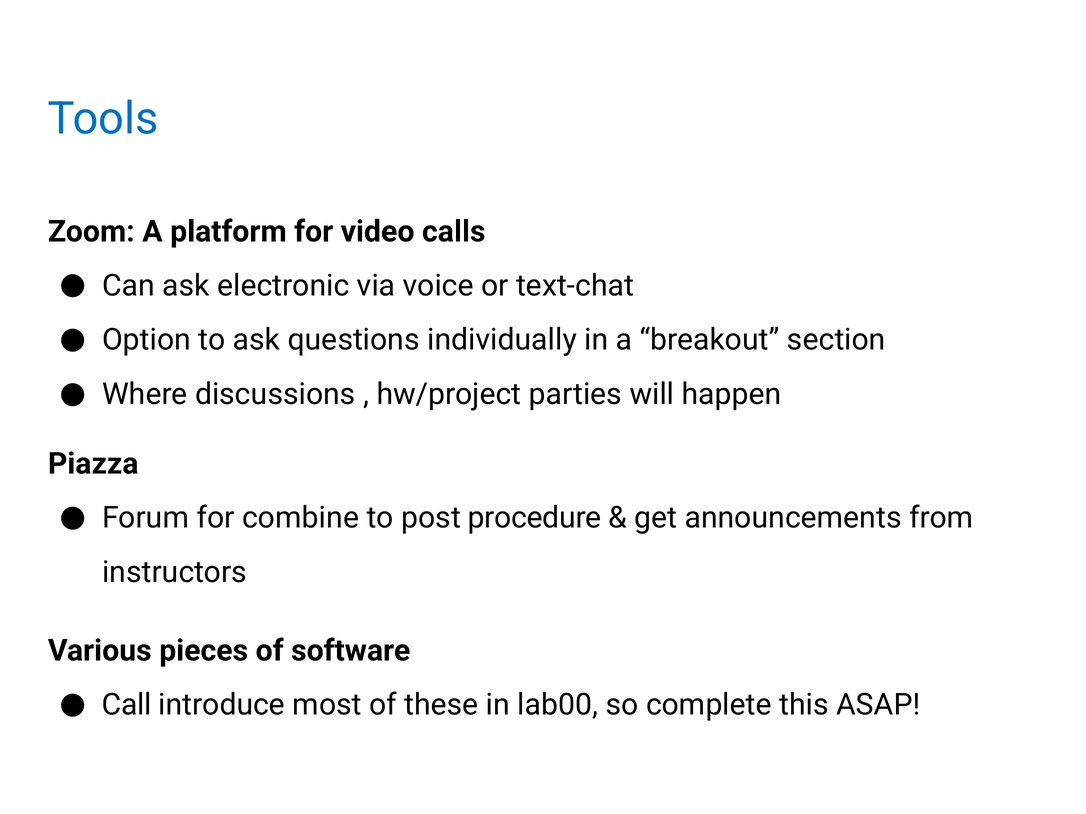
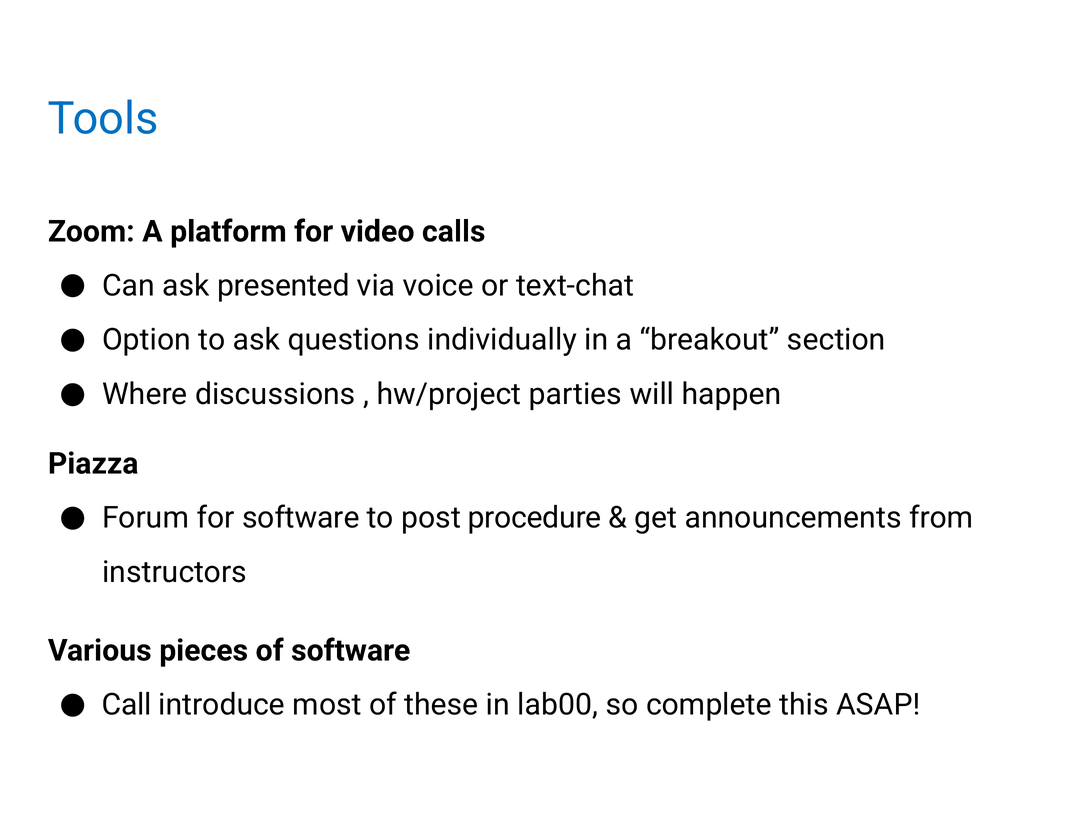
electronic: electronic -> presented
for combine: combine -> software
